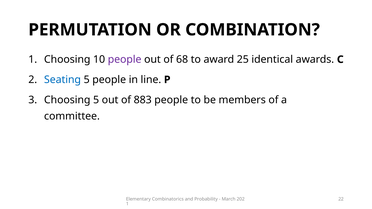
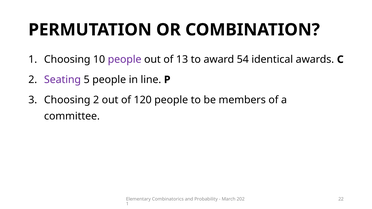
68: 68 -> 13
25: 25 -> 54
Seating colour: blue -> purple
Choosing 5: 5 -> 2
883: 883 -> 120
